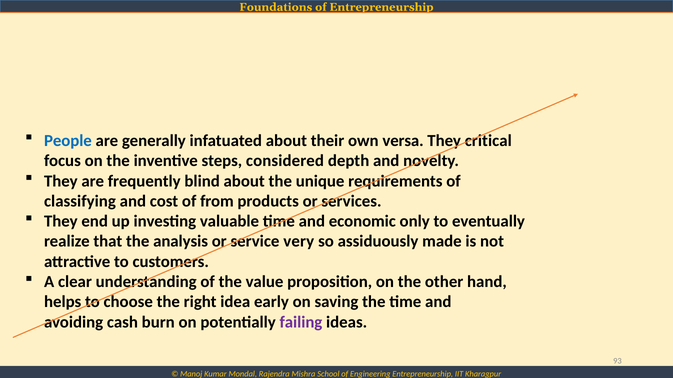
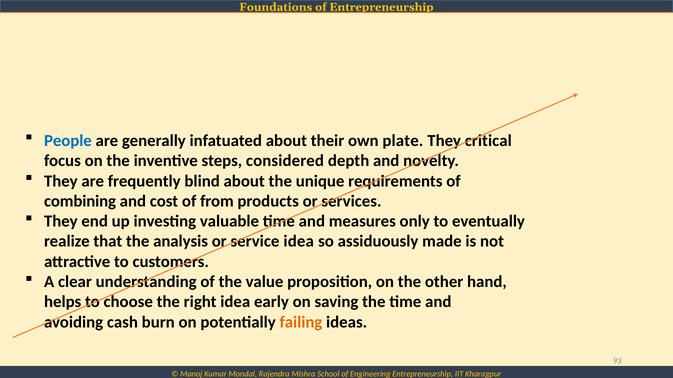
versa: versa -> plate
classifying: classifying -> combining
economic: economic -> measures
service very: very -> idea
failing colour: purple -> orange
